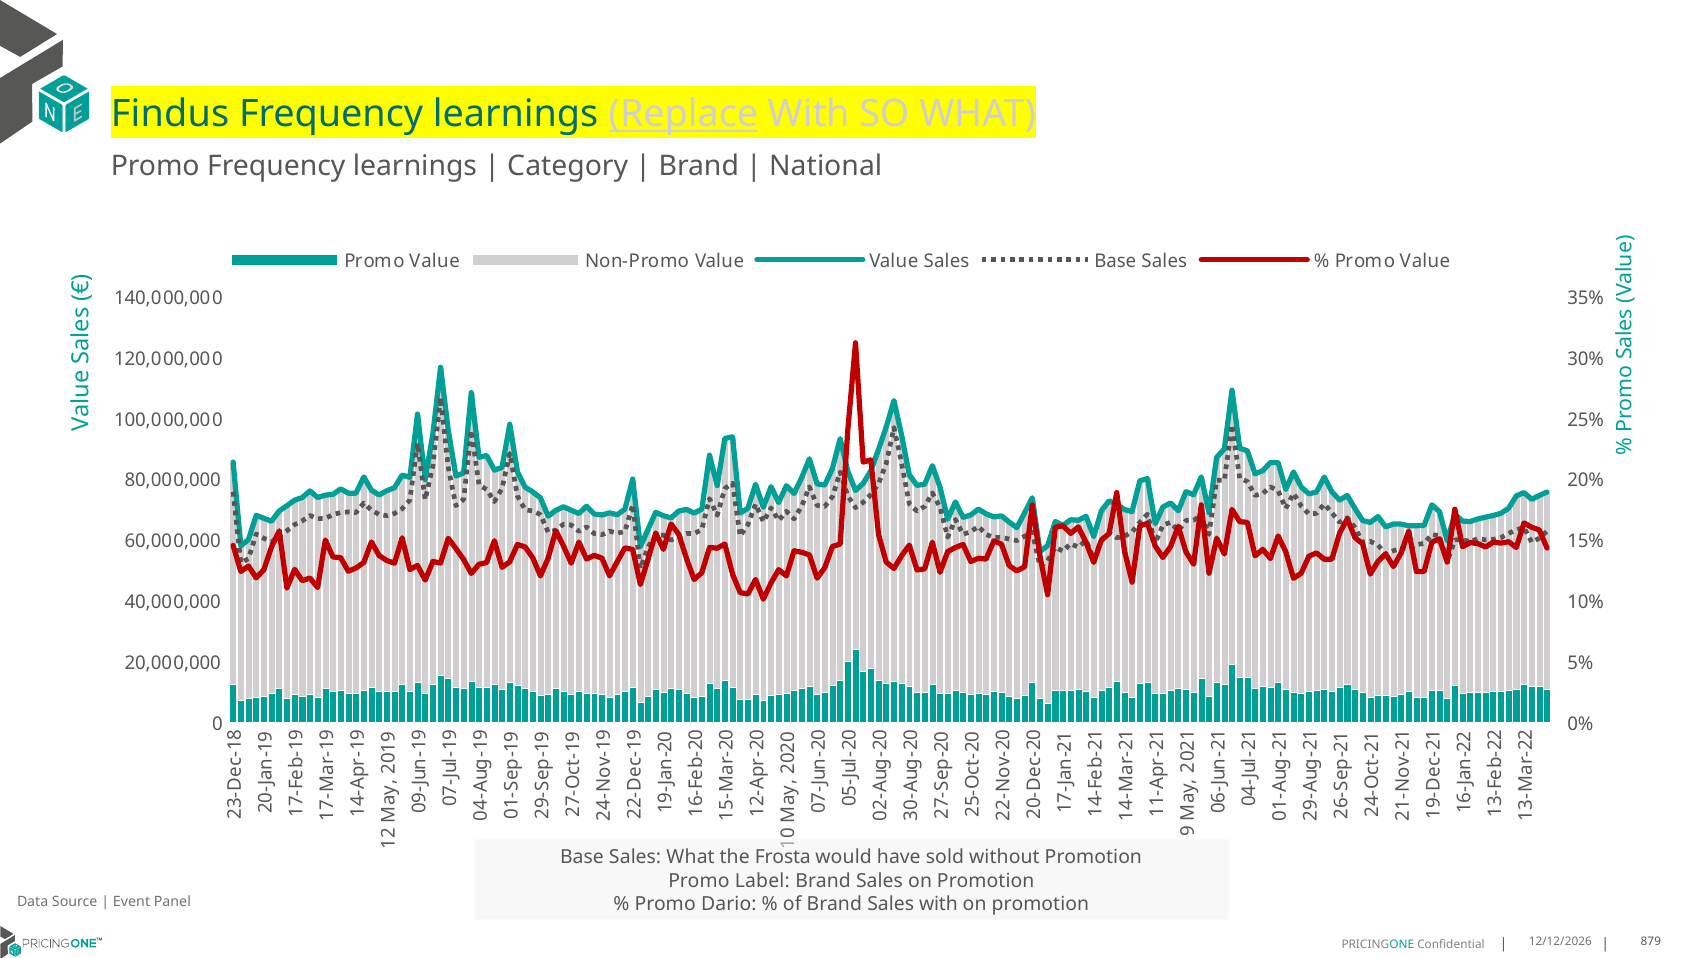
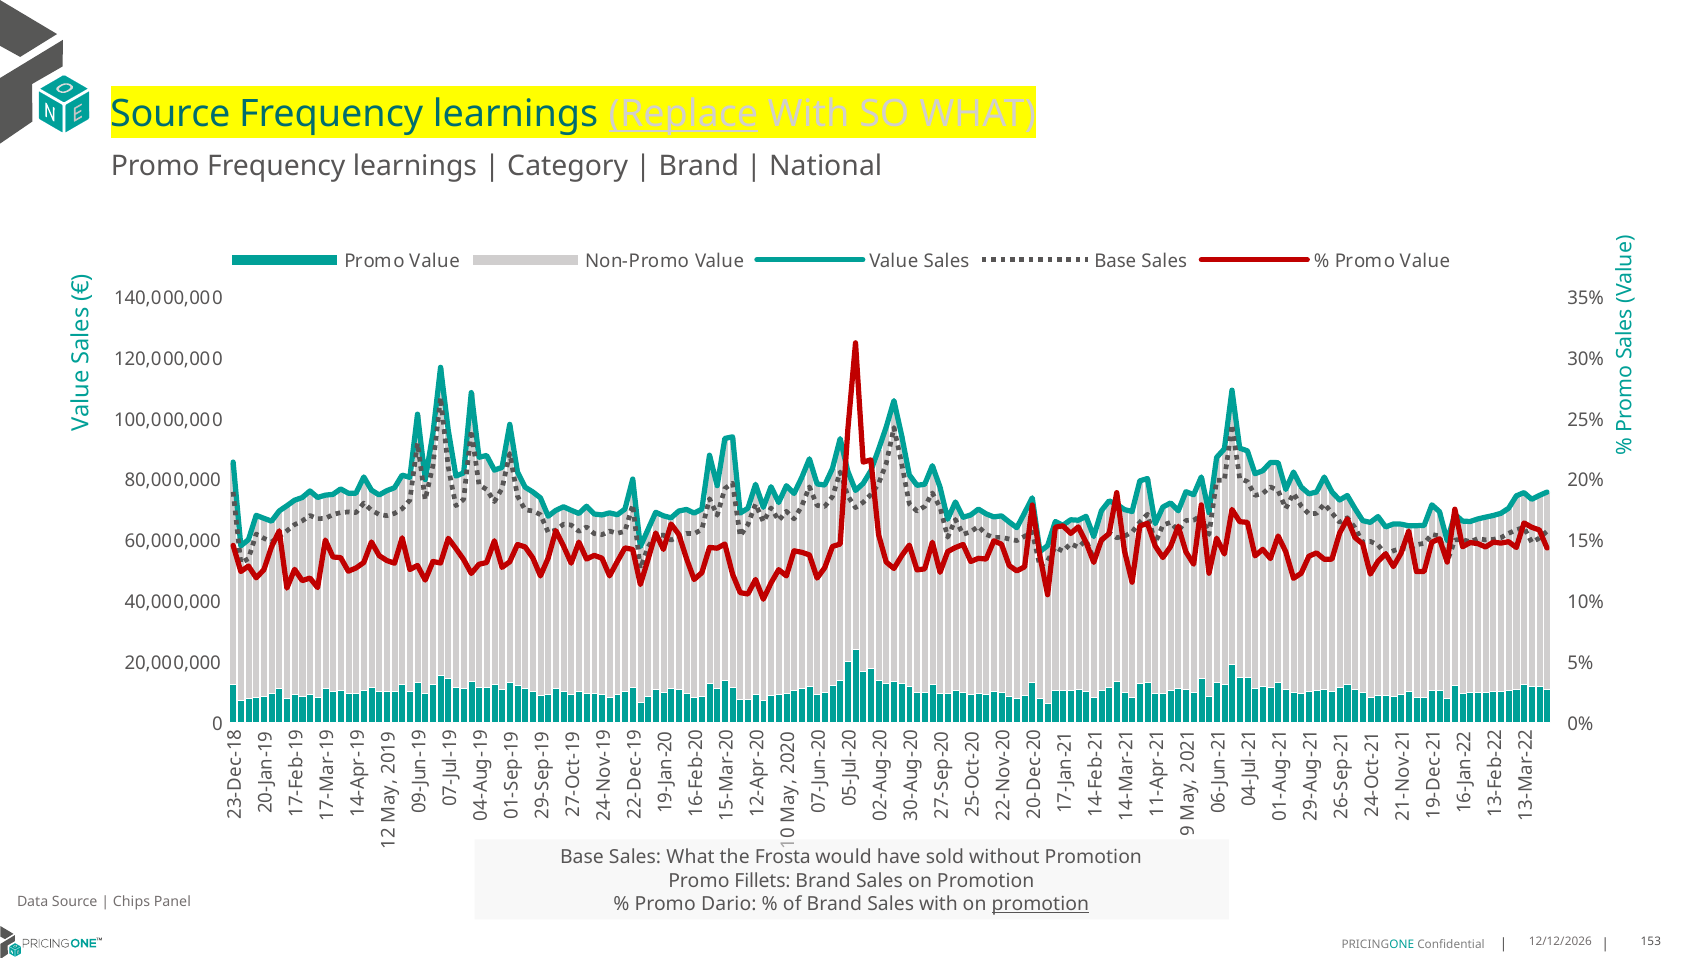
Findus at (170, 114): Findus -> Source
Label: Label -> Fillets
Event: Event -> Chips
promotion at (1040, 904) underline: none -> present
879: 879 -> 153
